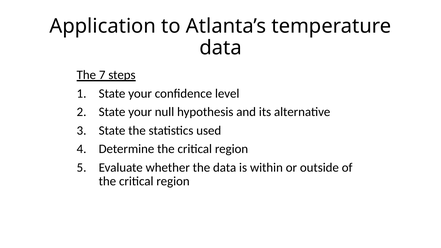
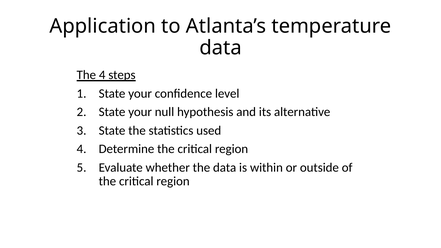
The 7: 7 -> 4
